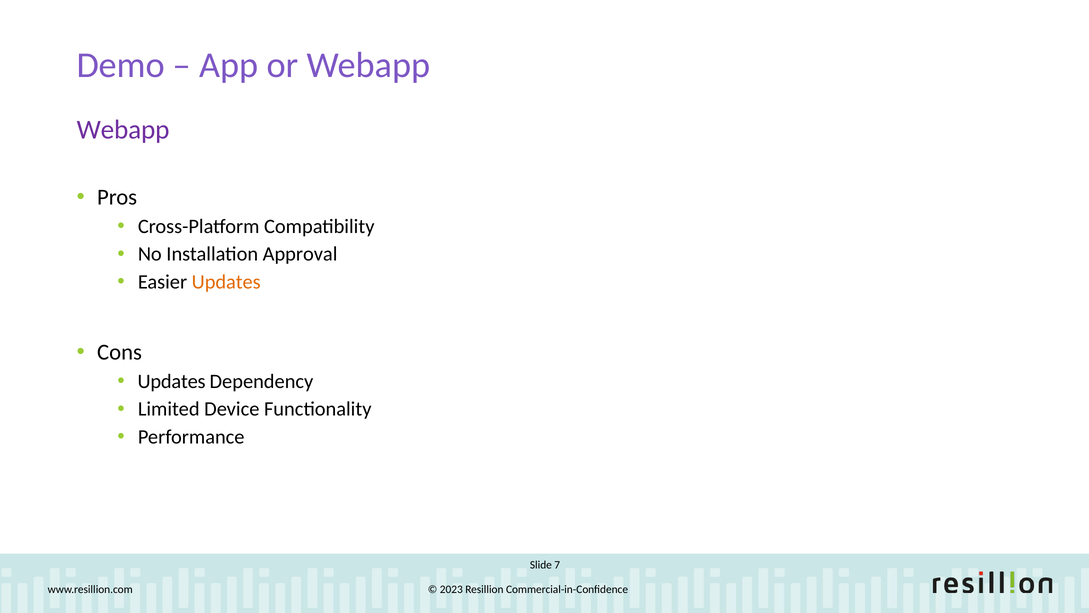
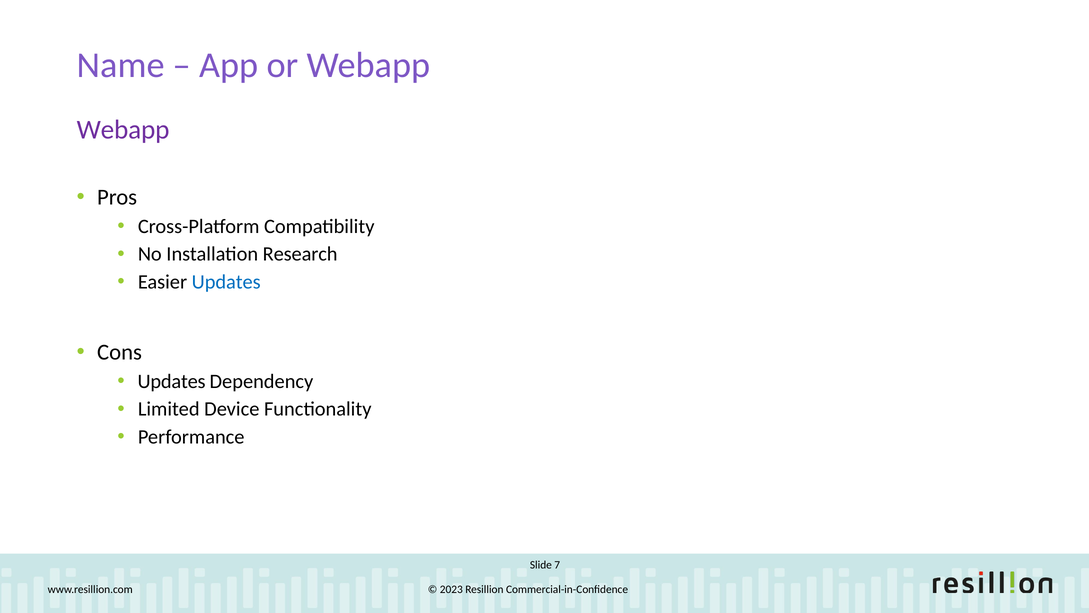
Demo: Demo -> Name
Approval: Approval -> Research
Updates at (226, 282) colour: orange -> blue
